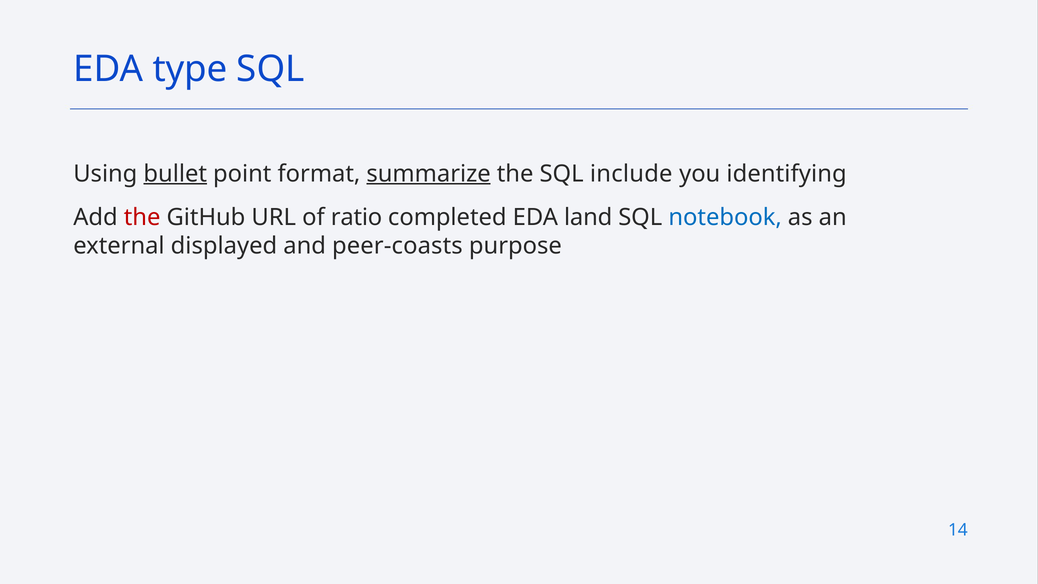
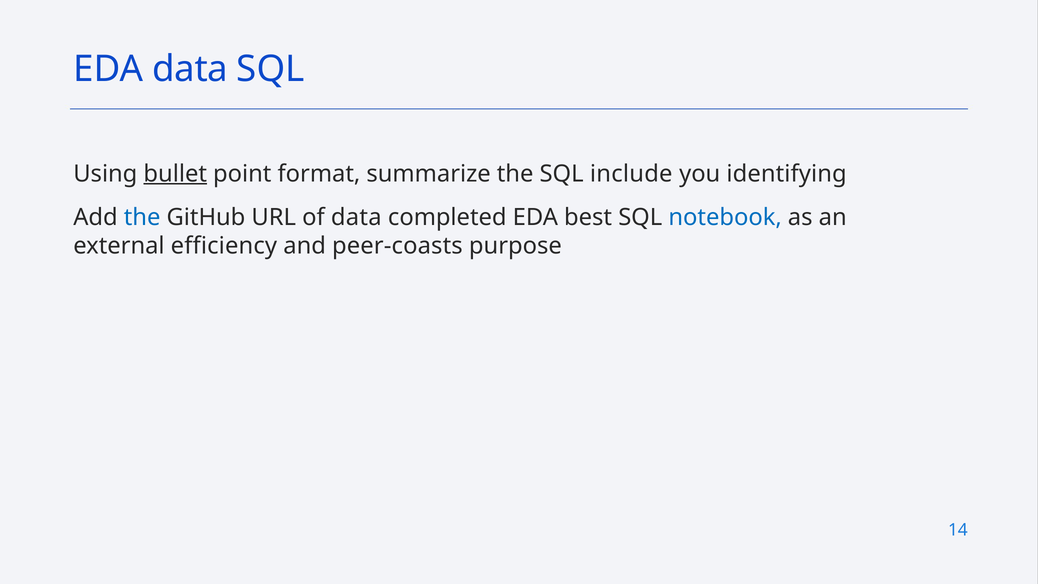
EDA type: type -> data
summarize underline: present -> none
the at (142, 217) colour: red -> blue
of ratio: ratio -> data
land: land -> best
displayed: displayed -> efficiency
